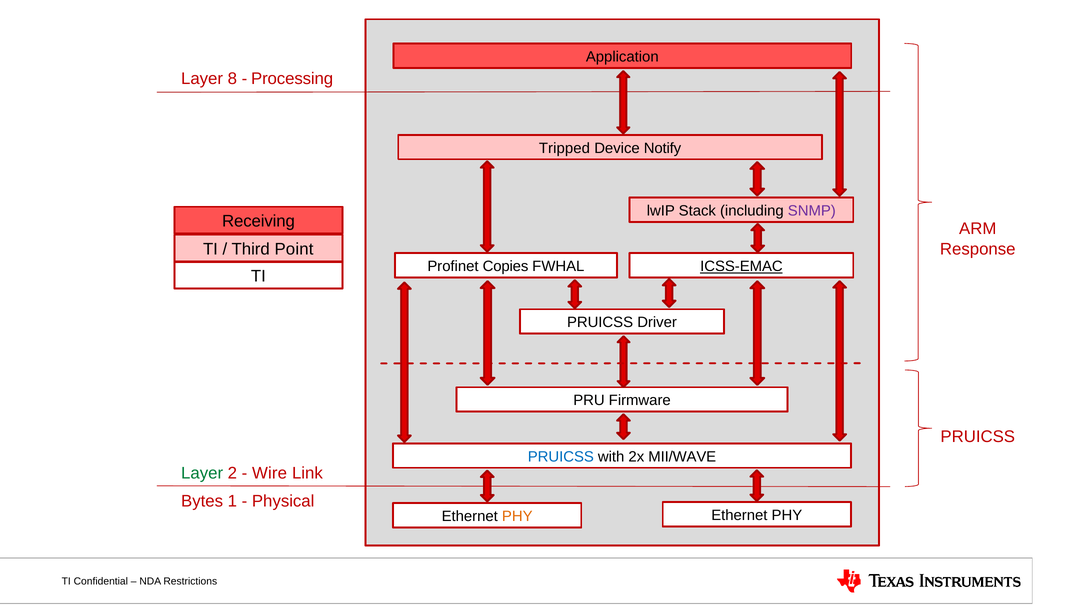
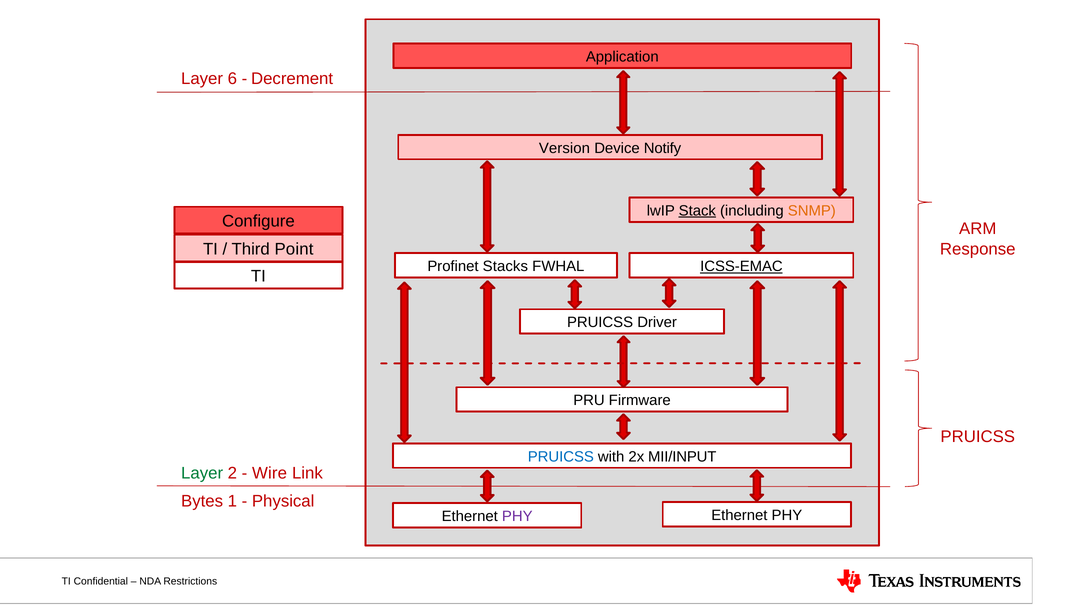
8: 8 -> 6
Processing: Processing -> Decrement
Tripped: Tripped -> Version
Stack underline: none -> present
SNMP colour: purple -> orange
Receiving: Receiving -> Configure
Copies: Copies -> Stacks
MII/WAVE: MII/WAVE -> MII/INPUT
PHY at (517, 516) colour: orange -> purple
